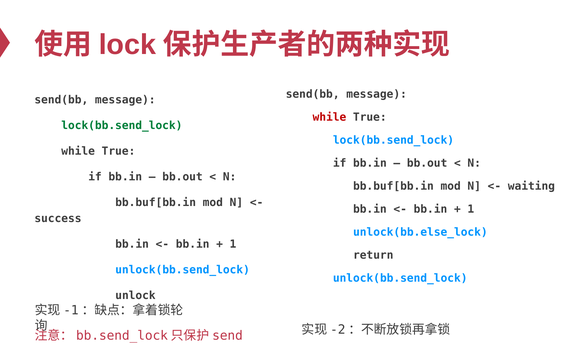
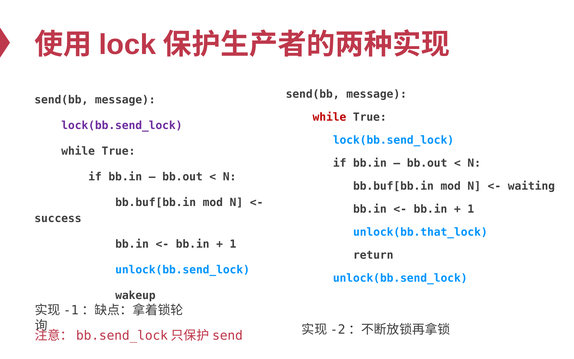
lock(bb.send_lock at (122, 125) colour: green -> purple
unlock(bb.else_lock: unlock(bb.else_lock -> unlock(bb.that_lock
unlock: unlock -> wakeup
